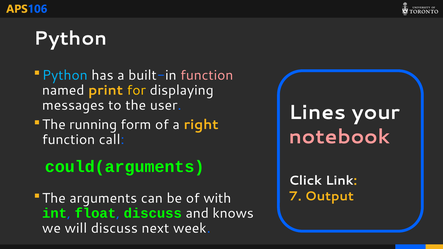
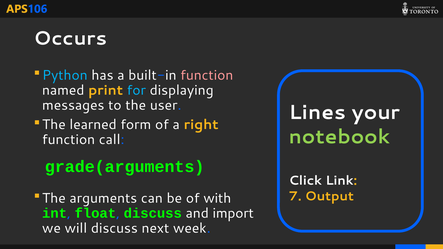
Python at (70, 38): Python -> Occurs
for colour: yellow -> light blue
running: running -> learned
notebook colour: pink -> light green
could(arguments: could(arguments -> grade(arguments
knows: knows -> import
